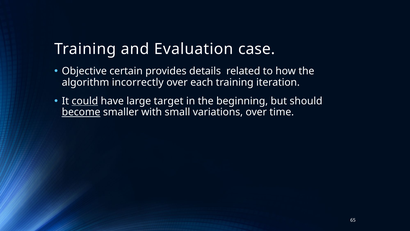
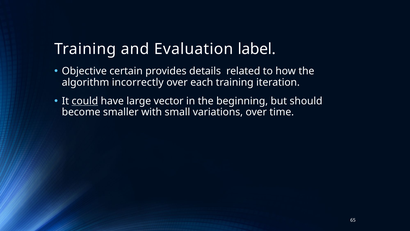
case: case -> label
target: target -> vector
become underline: present -> none
